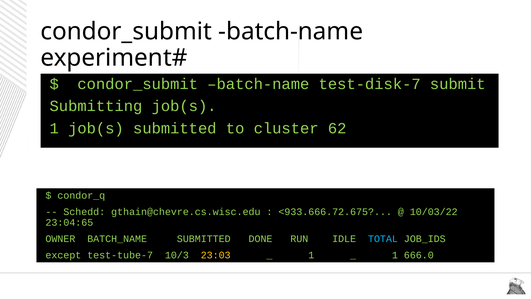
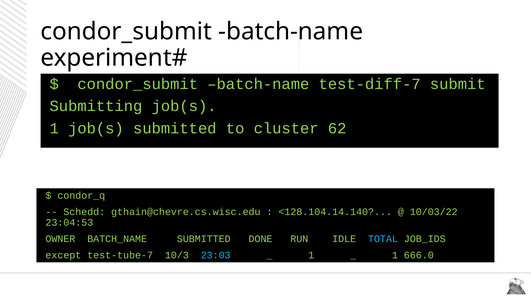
test-disk-7: test-disk-7 -> test-diff-7
<933.666.72.675: <933.666.72.675 -> <128.104.14.140
23:04:65: 23:04:65 -> 23:04:53
23:03 colour: yellow -> light blue
